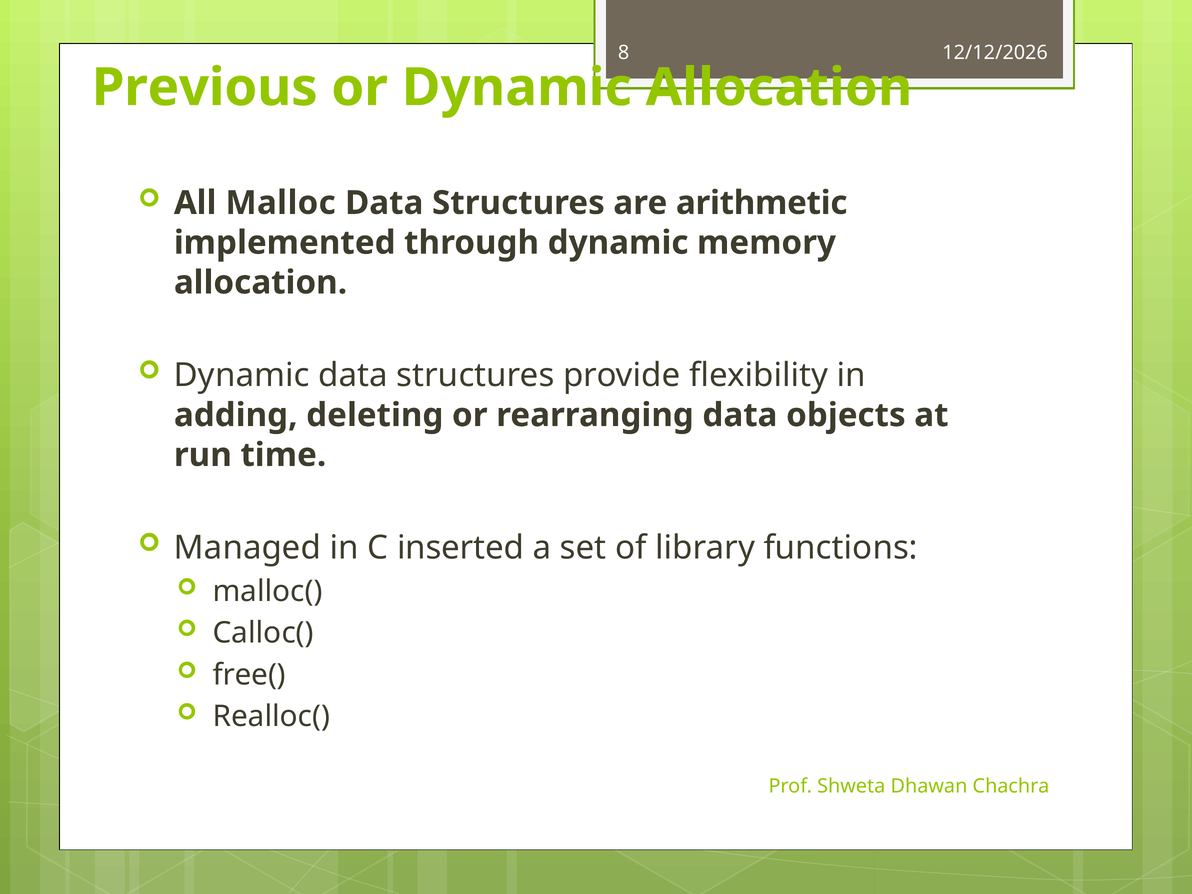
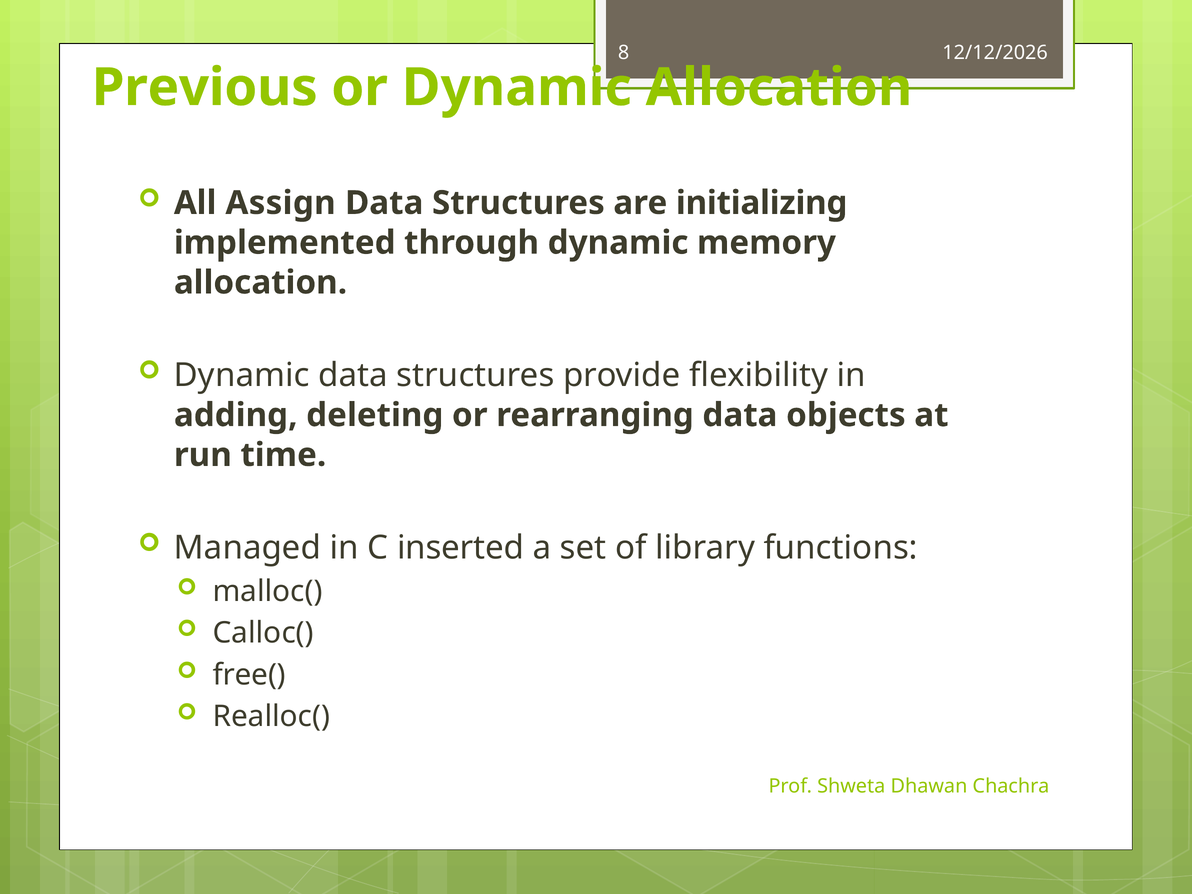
Malloc: Malloc -> Assign
arithmetic: arithmetic -> initializing
